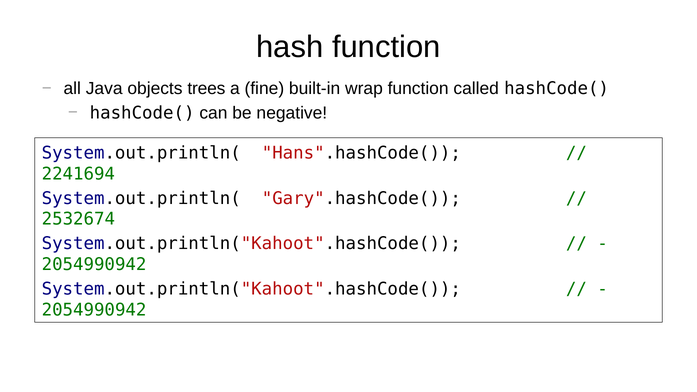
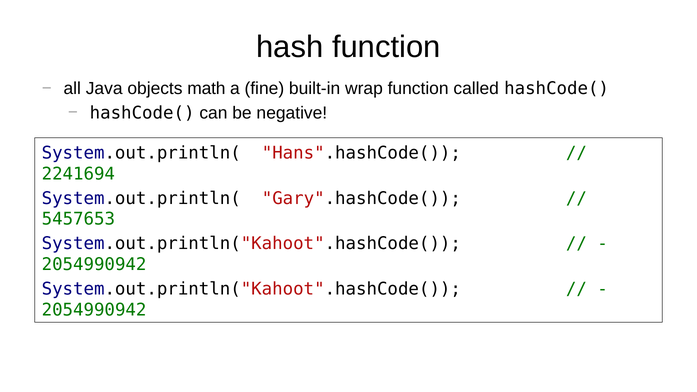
trees: trees -> math
2532674: 2532674 -> 5457653
